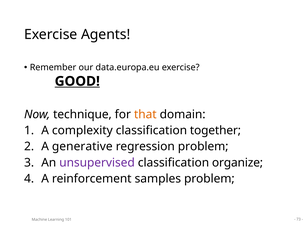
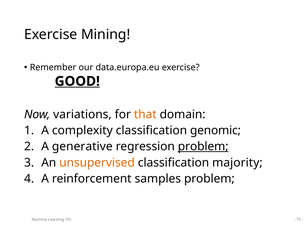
Agents: Agents -> Mining
technique: technique -> variations
together: together -> genomic
problem at (203, 146) underline: none -> present
unsupervised colour: purple -> orange
organize: organize -> majority
